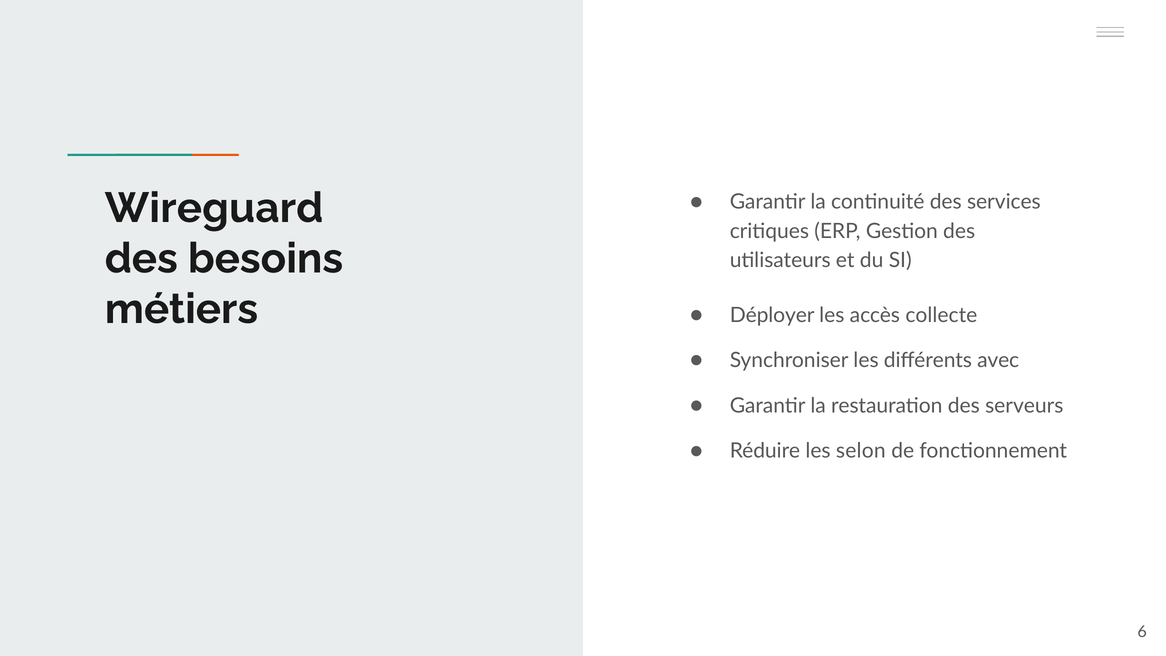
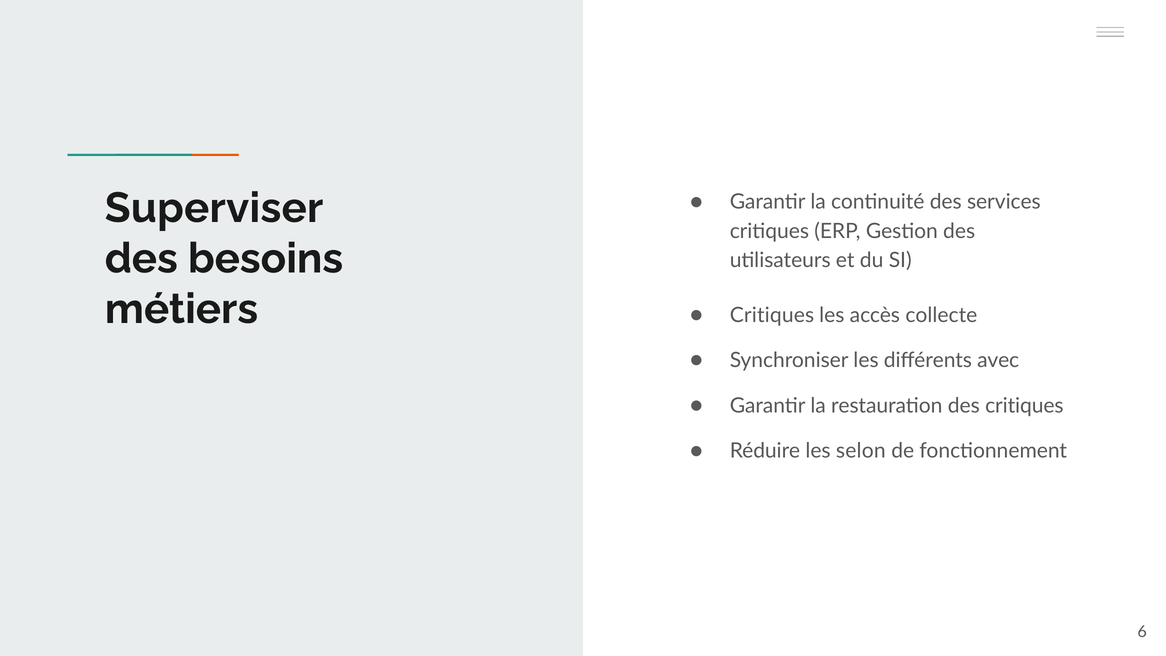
Wireguard: Wireguard -> Superviser
Déployer at (772, 315): Déployer -> Critiques
des serveurs: serveurs -> critiques
